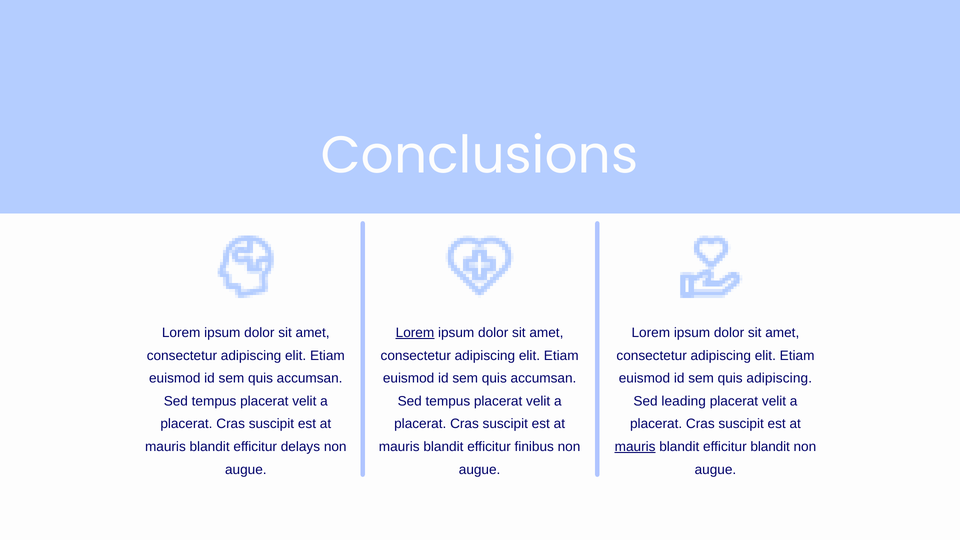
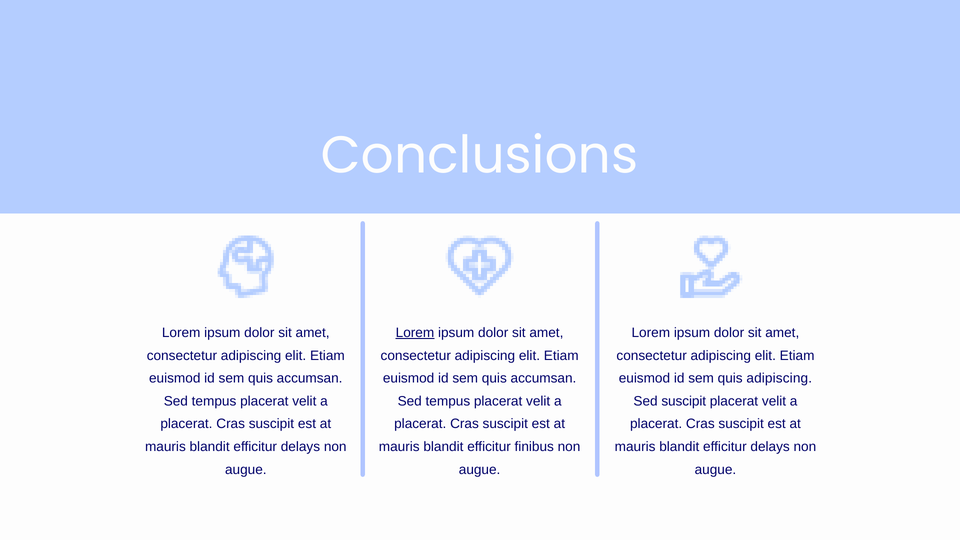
Sed leading: leading -> suscipit
mauris at (635, 447) underline: present -> none
blandit at (770, 447): blandit -> delays
